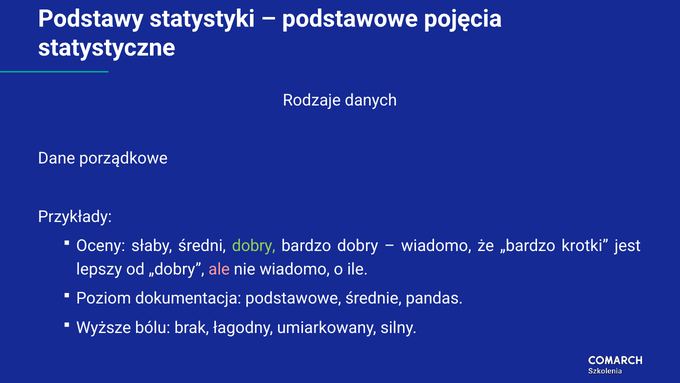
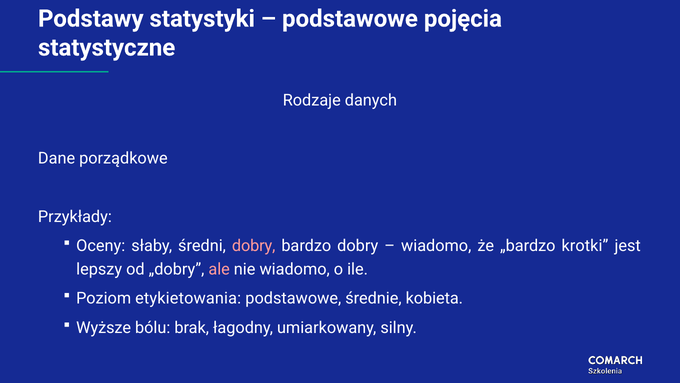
dobry at (254, 246) colour: light green -> pink
dokumentacja: dokumentacja -> etykietowania
pandas: pandas -> kobieta
